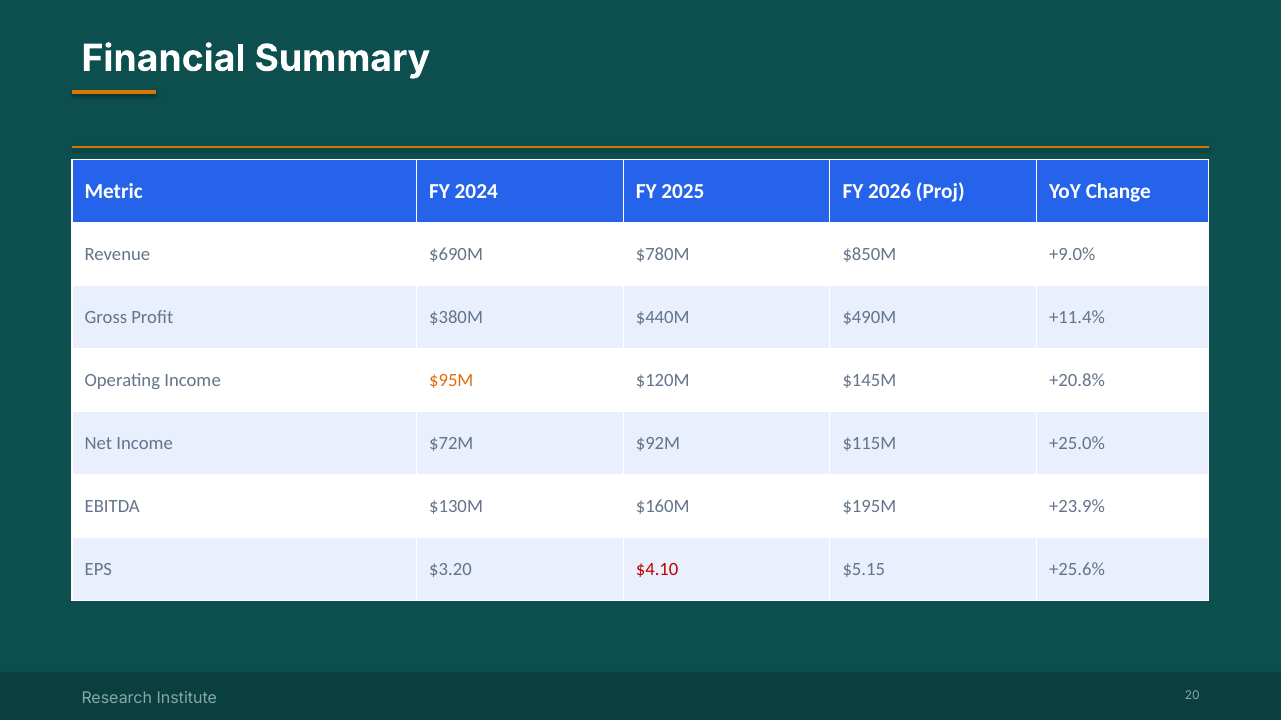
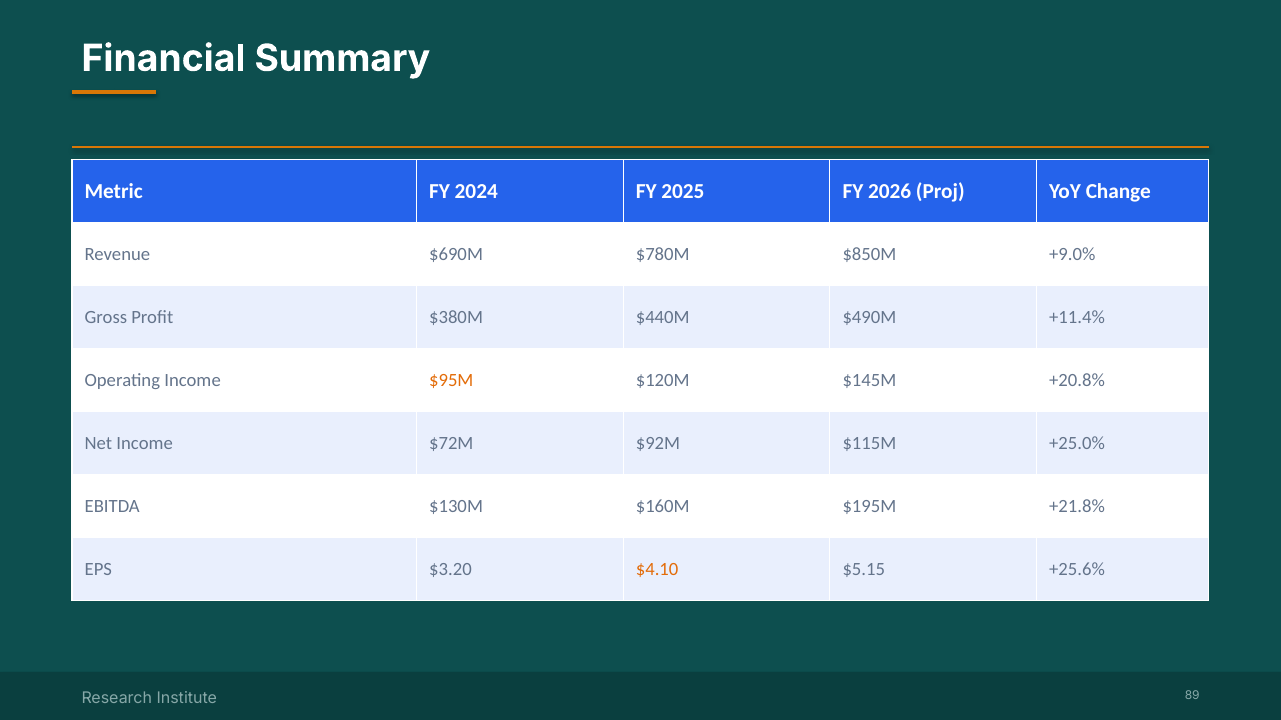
+23.9%: +23.9% -> +21.8%
$4.10 colour: red -> orange
20: 20 -> 89
